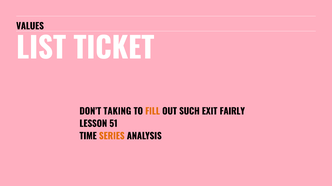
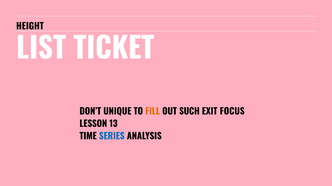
VALUES: VALUES -> HEIGHT
TAKING: TAKING -> UNIQUE
FAIRLY: FAIRLY -> FOCUS
51: 51 -> 13
SERIES colour: orange -> blue
